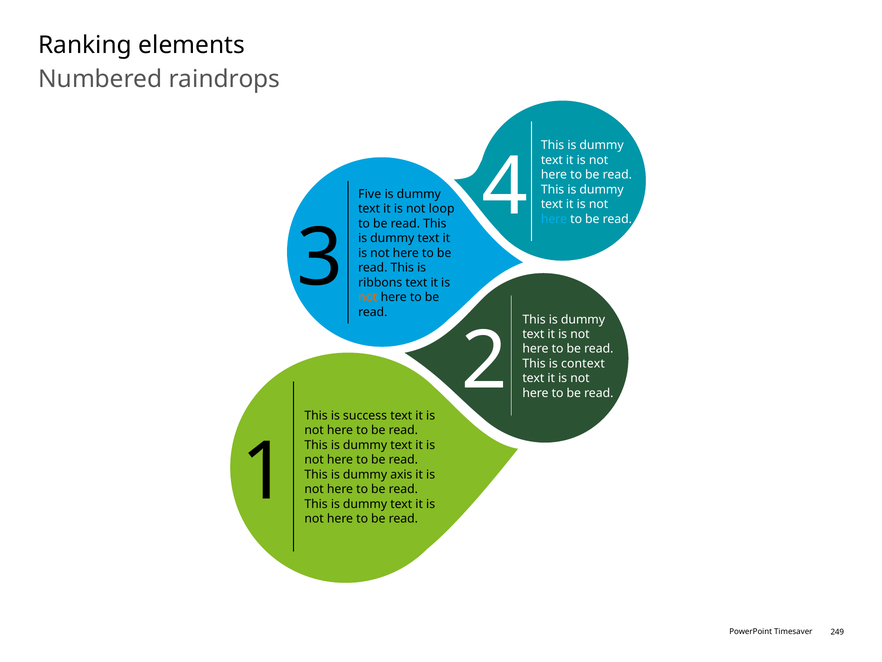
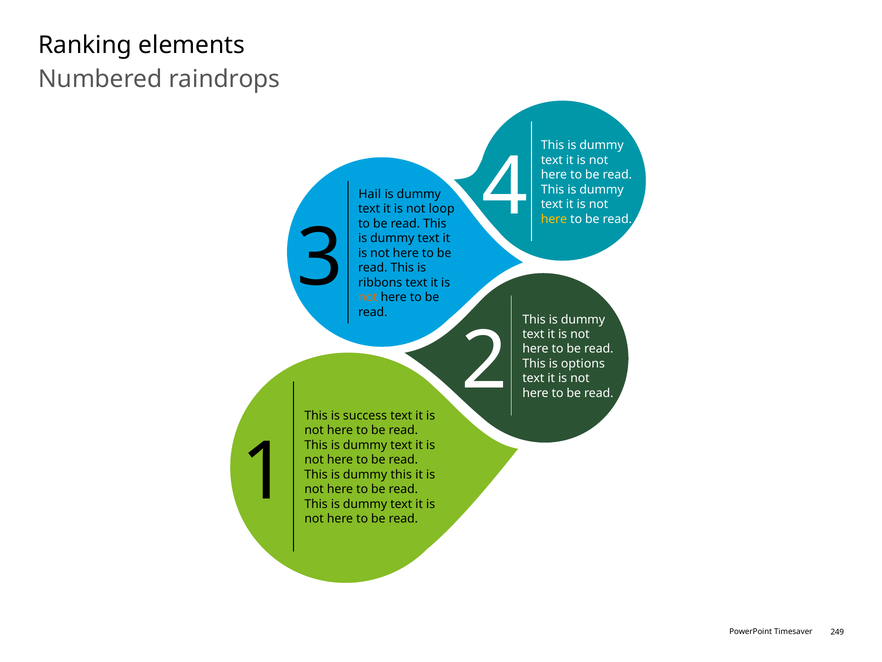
Five: Five -> Hail
here at (554, 219) colour: light blue -> yellow
context: context -> options
dummy axis: axis -> this
